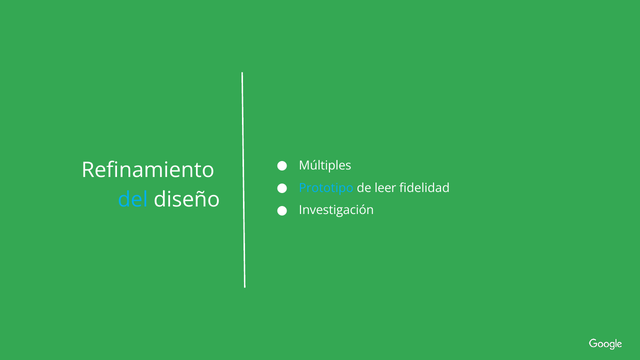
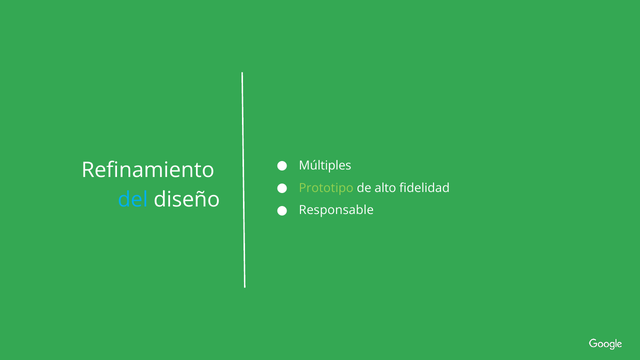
Prototipo colour: light blue -> light green
leer: leer -> alto
Investigación: Investigación -> Responsable
